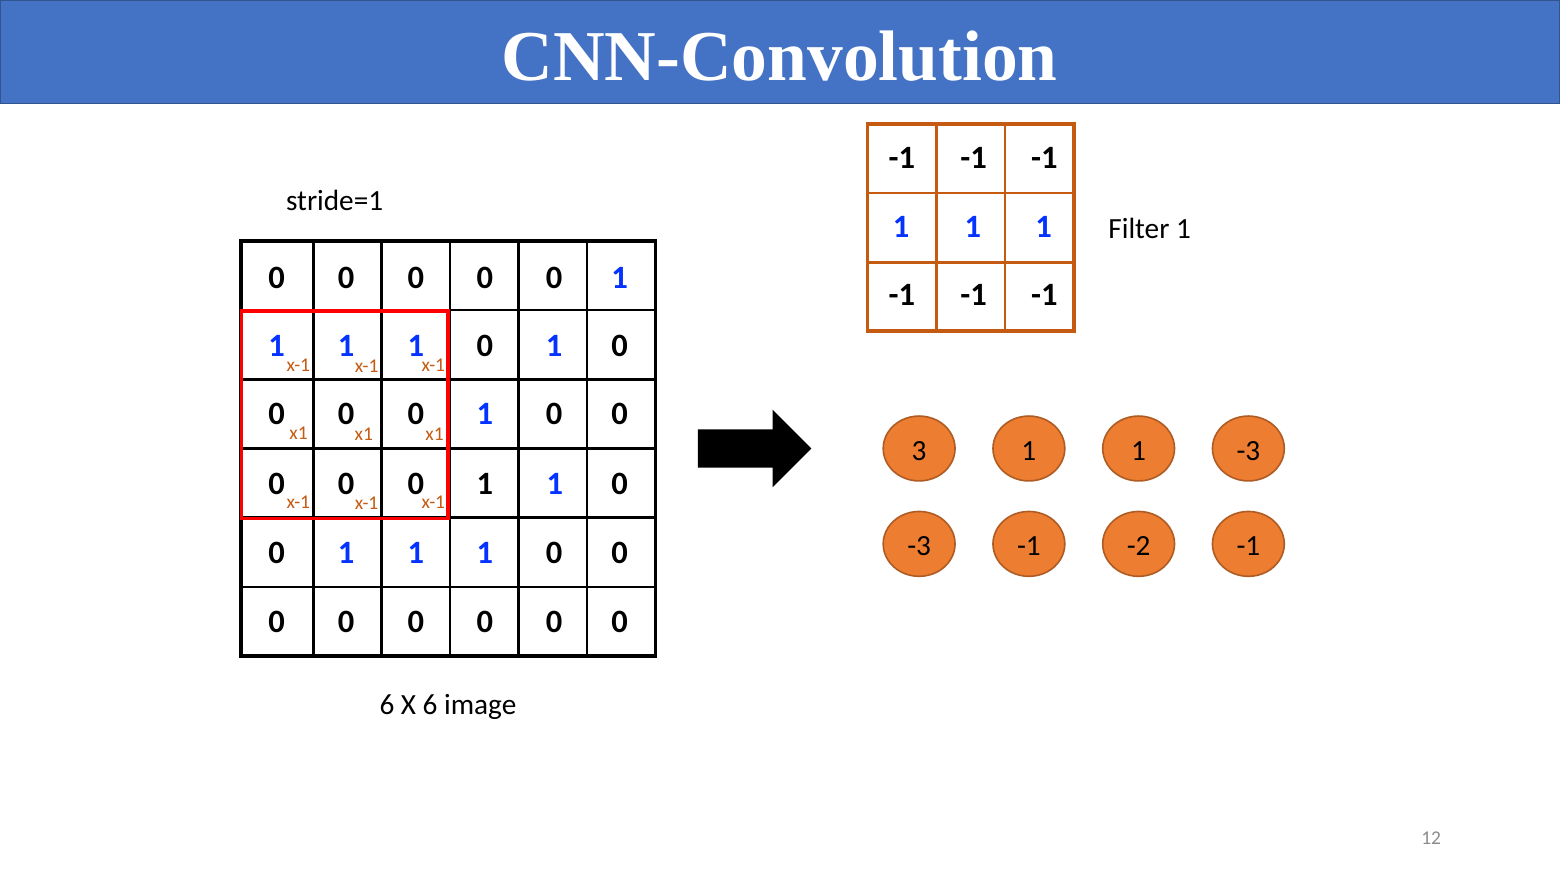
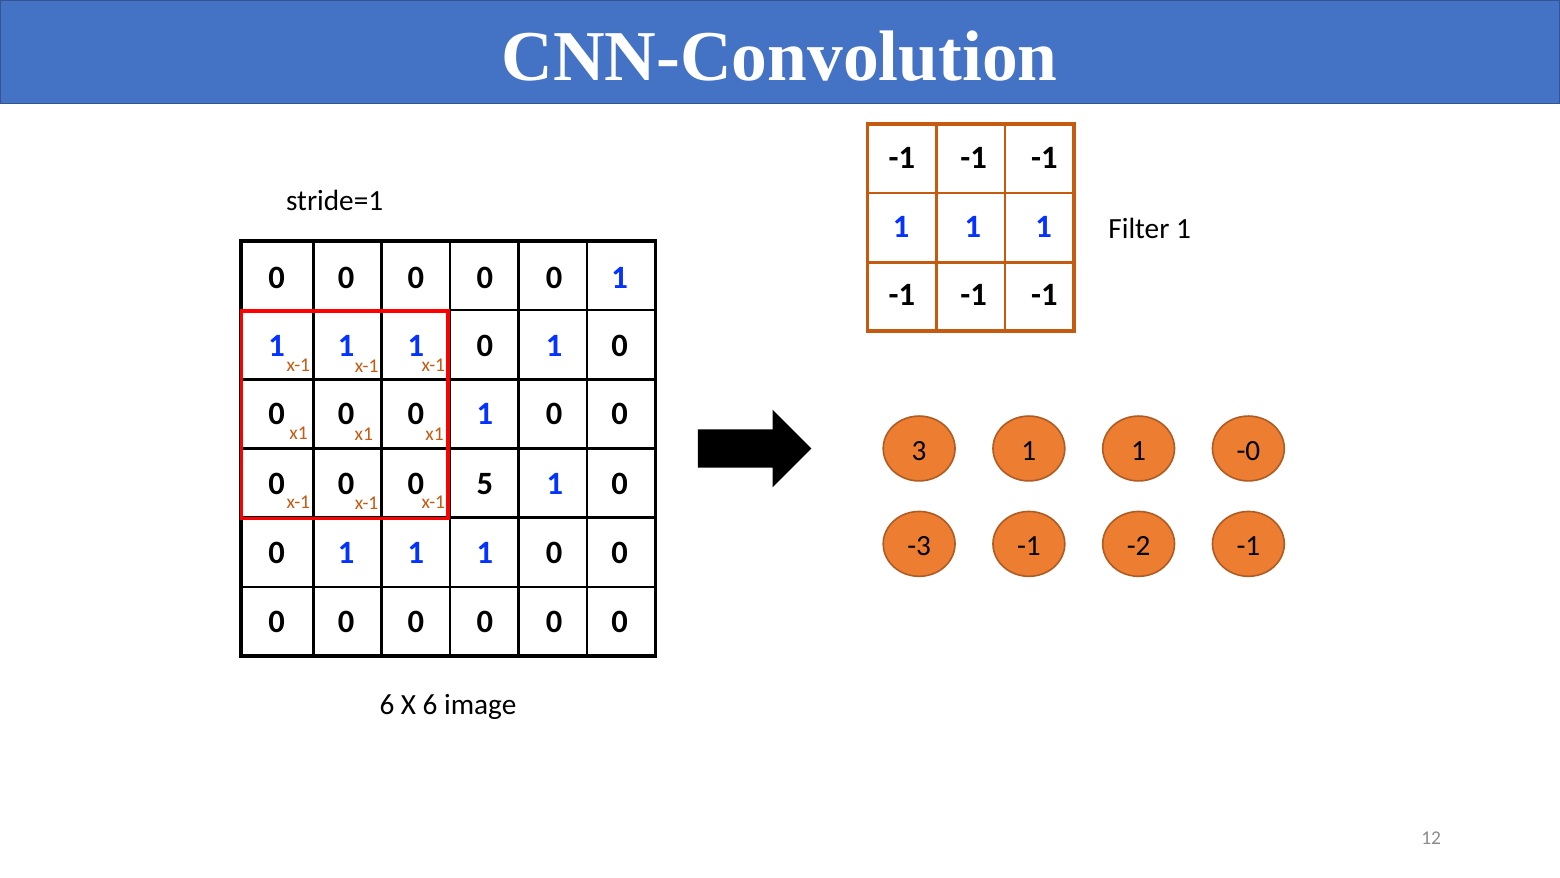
1 -3: -3 -> -0
1 at (485, 484): 1 -> 5
